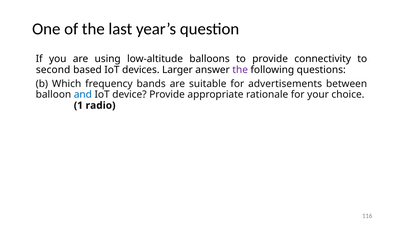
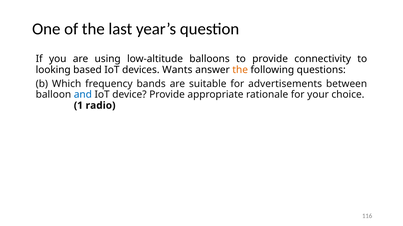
second: second -> looking
Larger: Larger -> Wants
the at (240, 70) colour: purple -> orange
